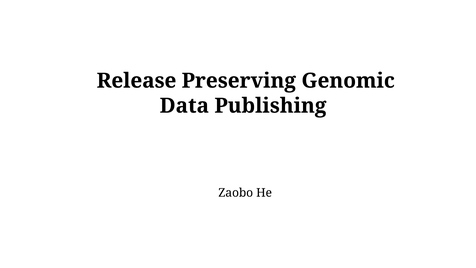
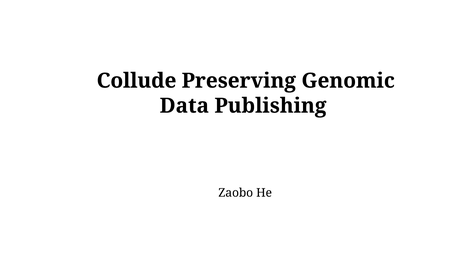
Release: Release -> Collude
